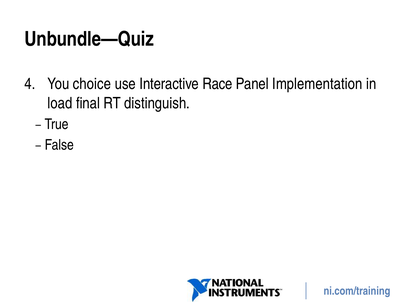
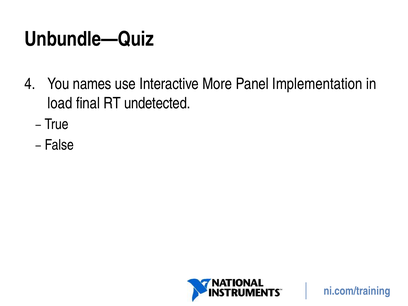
choice: choice -> names
Race: Race -> More
distinguish: distinguish -> undetected
